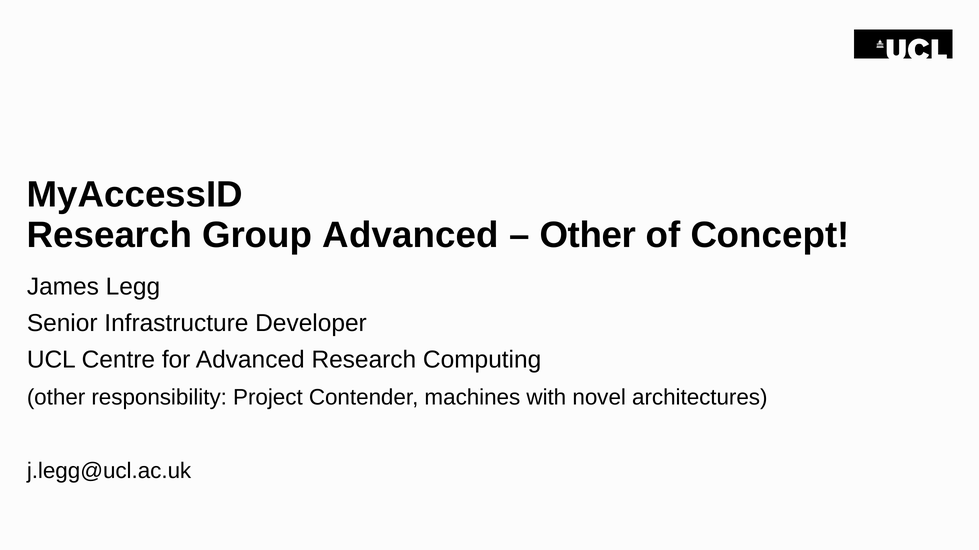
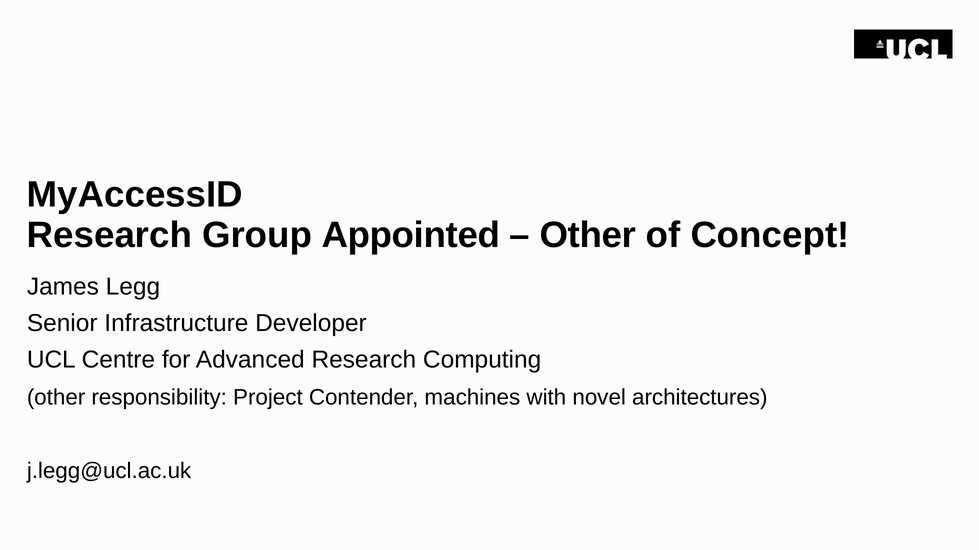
Group Advanced: Advanced -> Appointed
